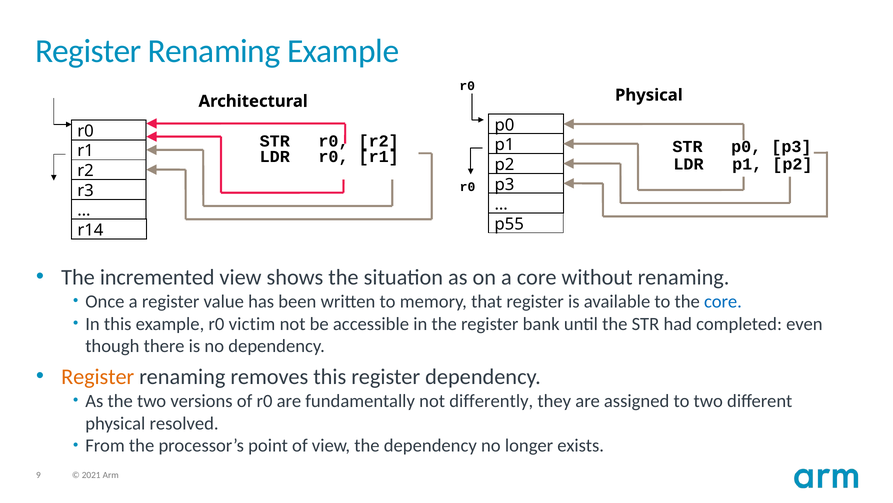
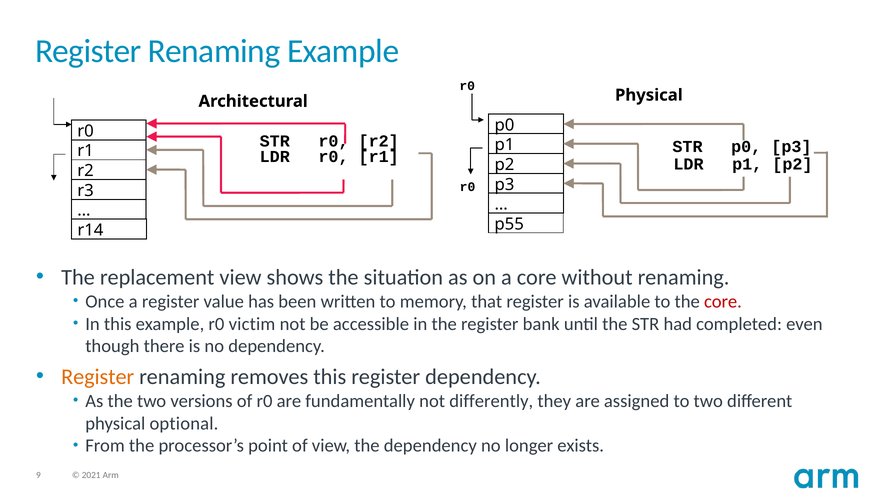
incremented: incremented -> replacement
core at (723, 301) colour: blue -> red
resolved: resolved -> optional
